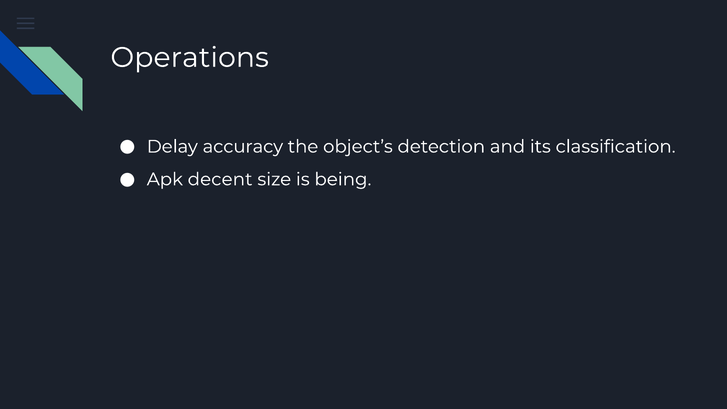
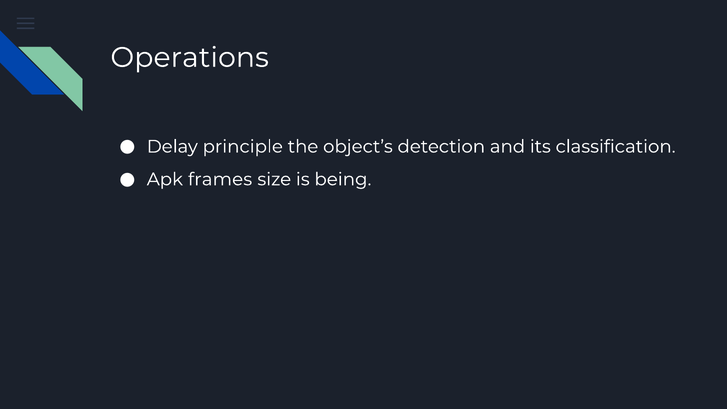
accuracy: accuracy -> principle
decent: decent -> frames
